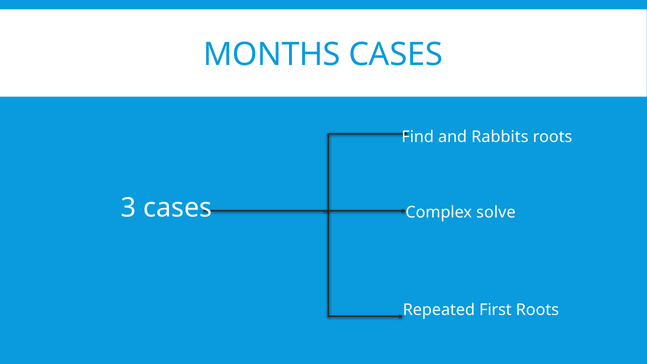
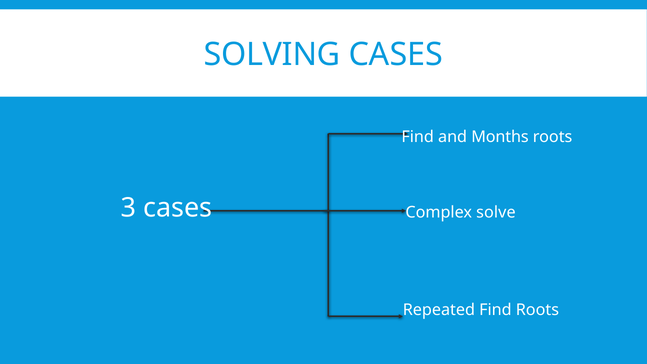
MONTHS: MONTHS -> SOLVING
Rabbits: Rabbits -> Months
Repeated First: First -> Find
